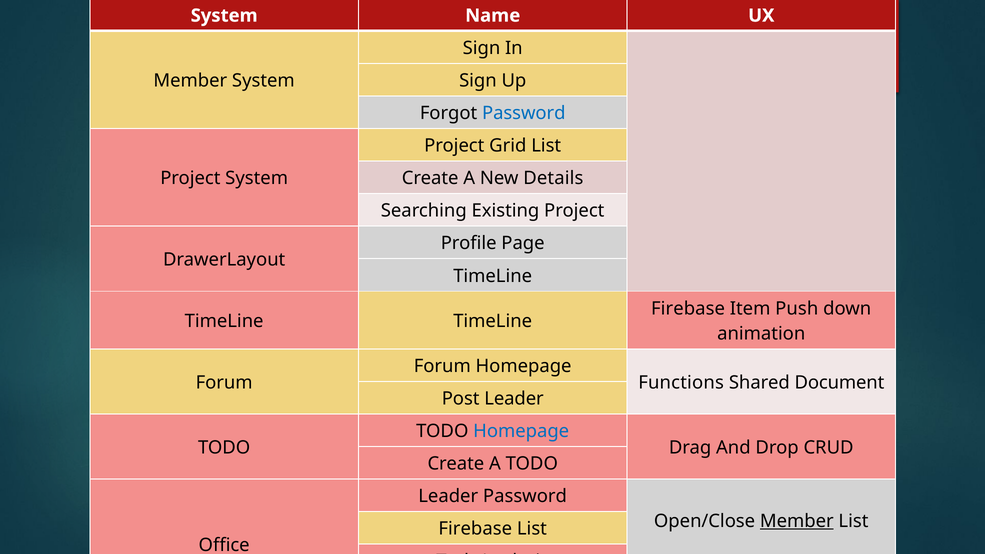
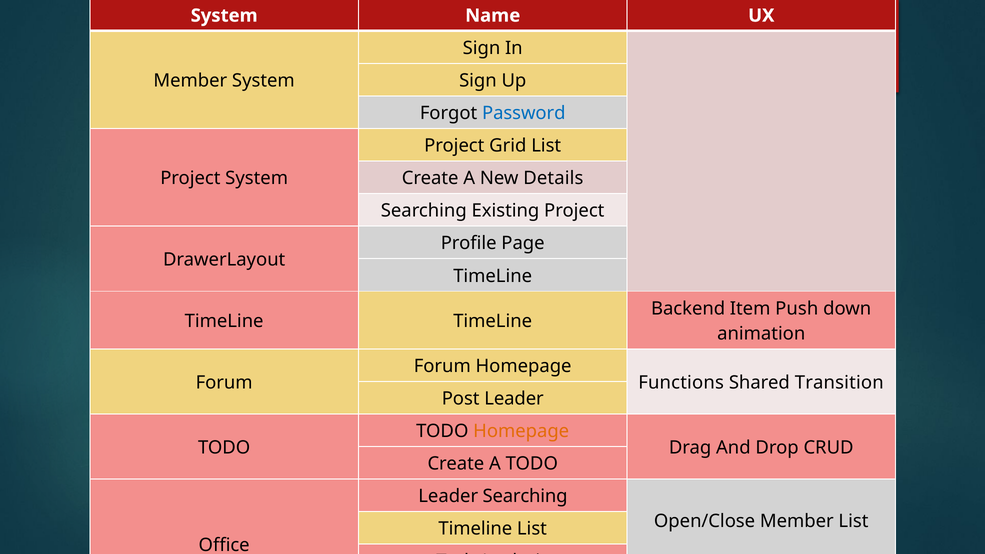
Firebase at (688, 309): Firebase -> Backend
Document: Document -> Transition
Homepage at (521, 431) colour: blue -> orange
Leader Password: Password -> Searching
Member at (797, 521) underline: present -> none
Firebase at (475, 529): Firebase -> Timeline
